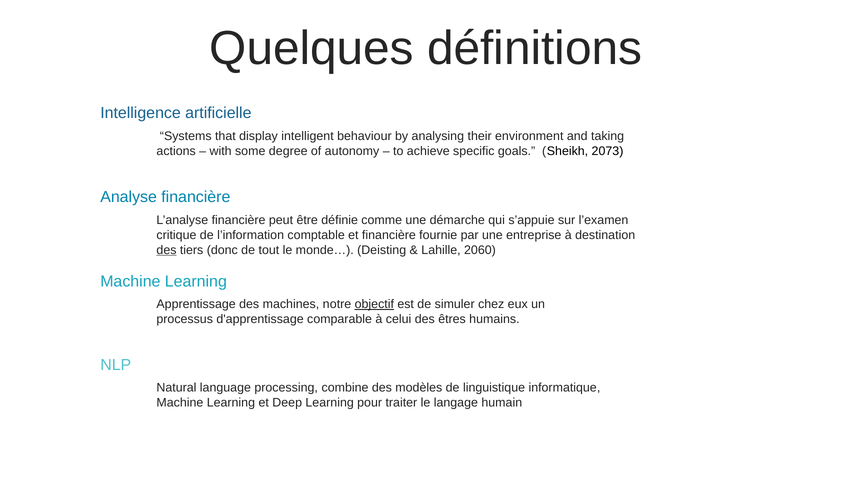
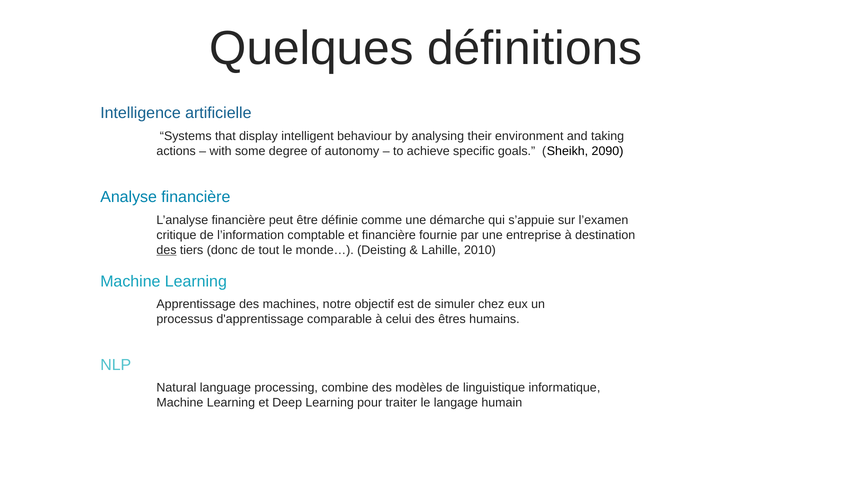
2073: 2073 -> 2090
2060: 2060 -> 2010
objectif underline: present -> none
